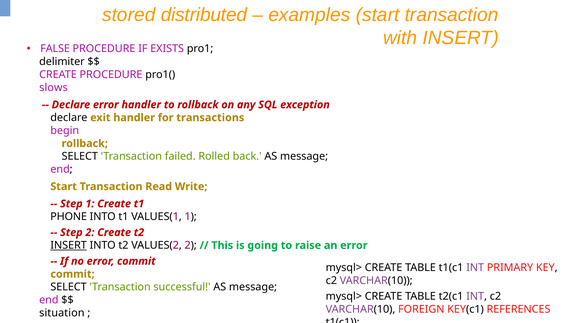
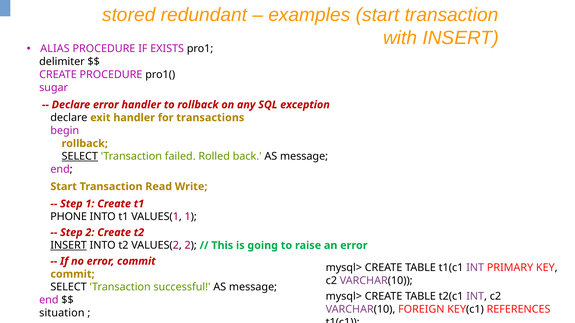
distributed: distributed -> redundant
FALSE: FALSE -> ALIAS
slows: slows -> sugar
SELECT at (80, 157) underline: none -> present
